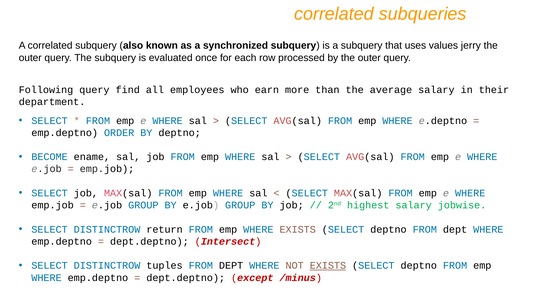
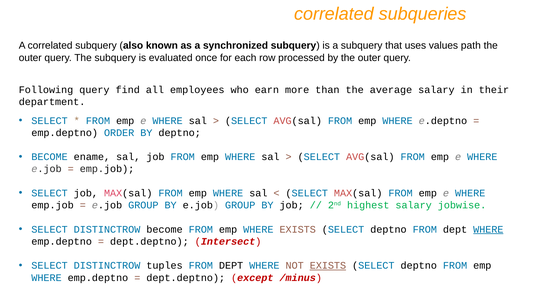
jerry: jerry -> path
DISTINCTROW return: return -> become
WHERE at (488, 230) underline: none -> present
